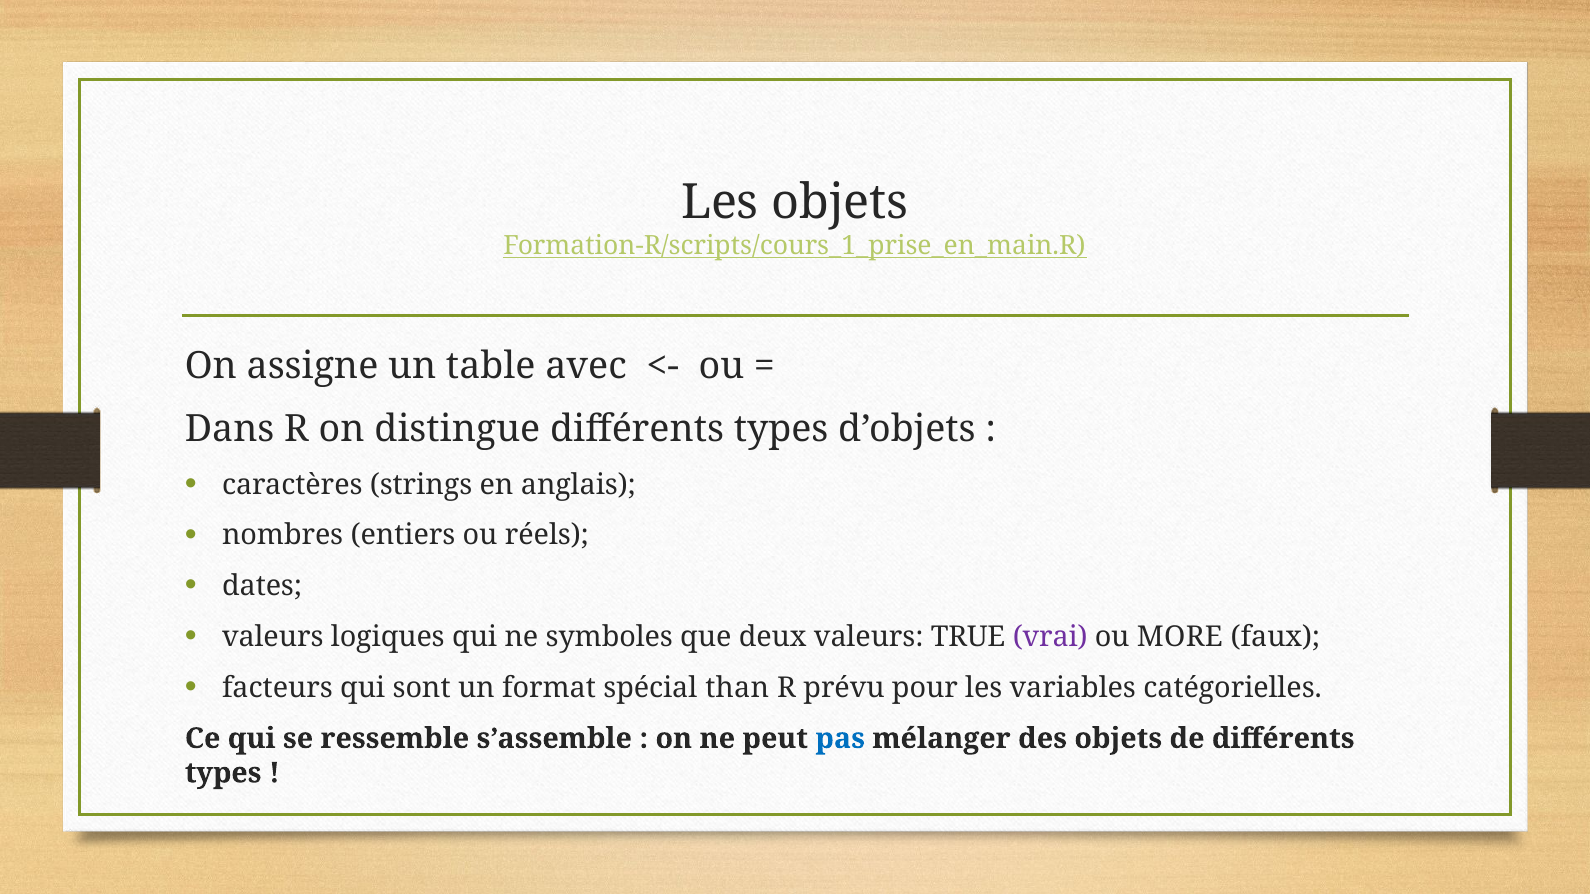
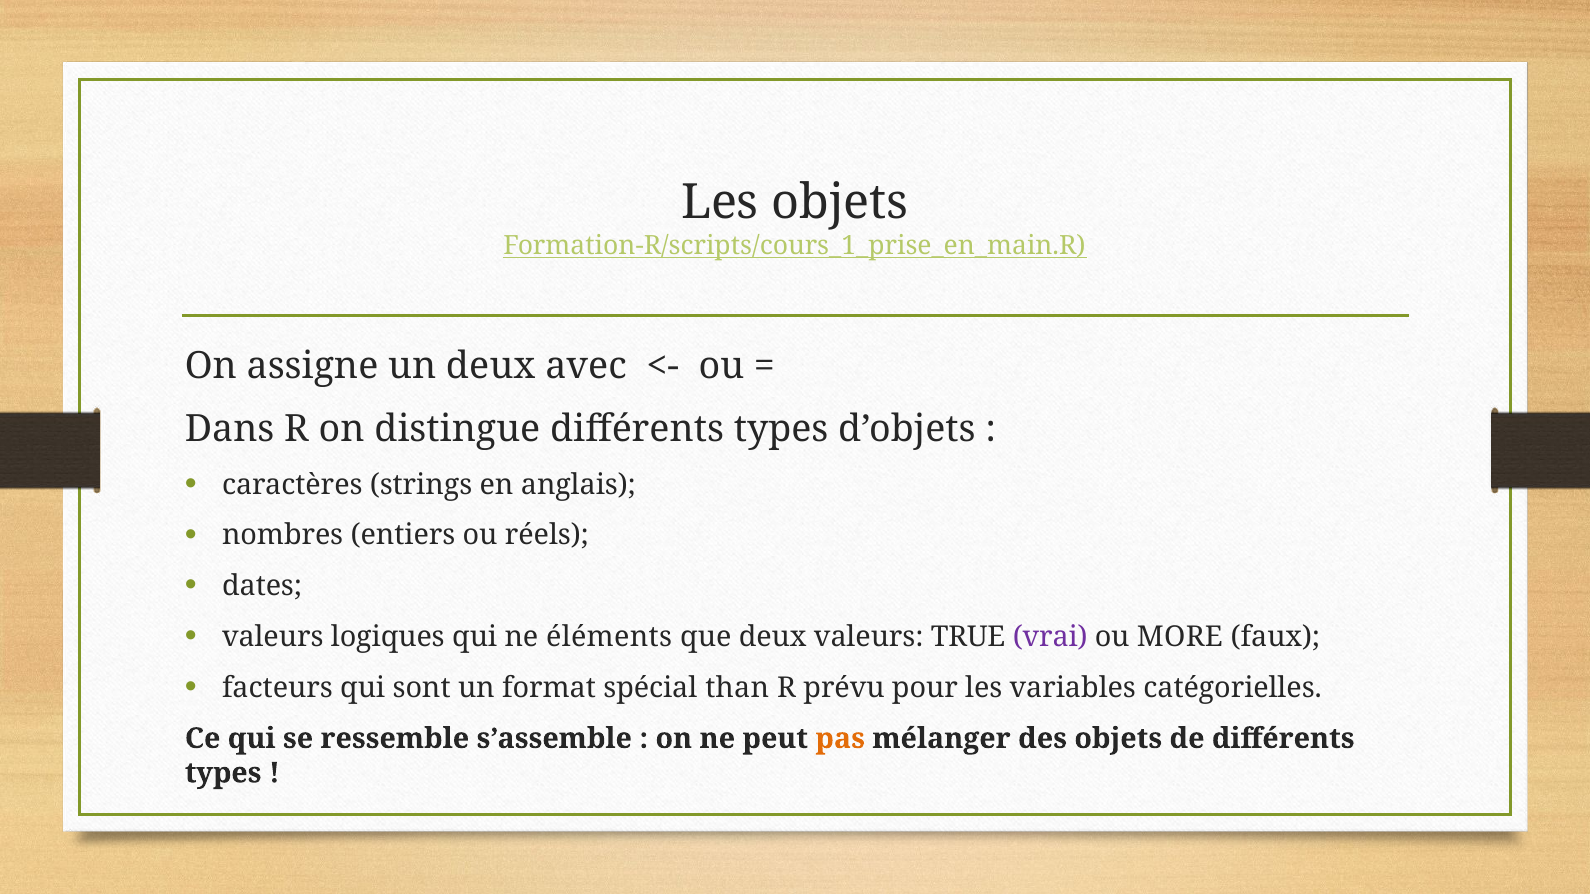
un table: table -> deux
symboles: symboles -> éléments
pas colour: blue -> orange
